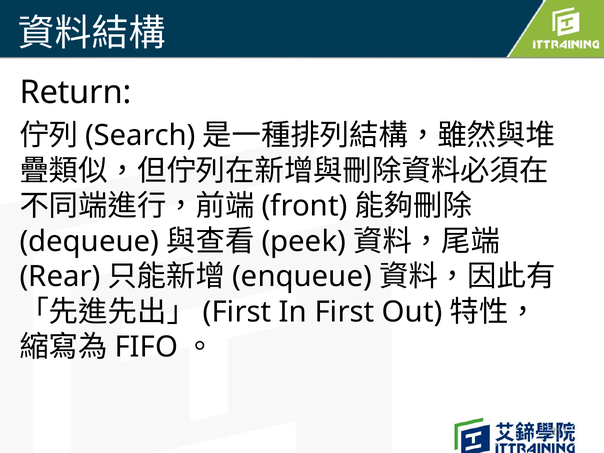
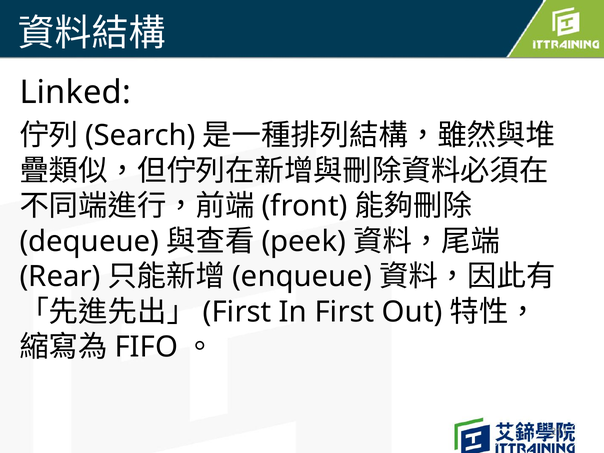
Return: Return -> Linked
